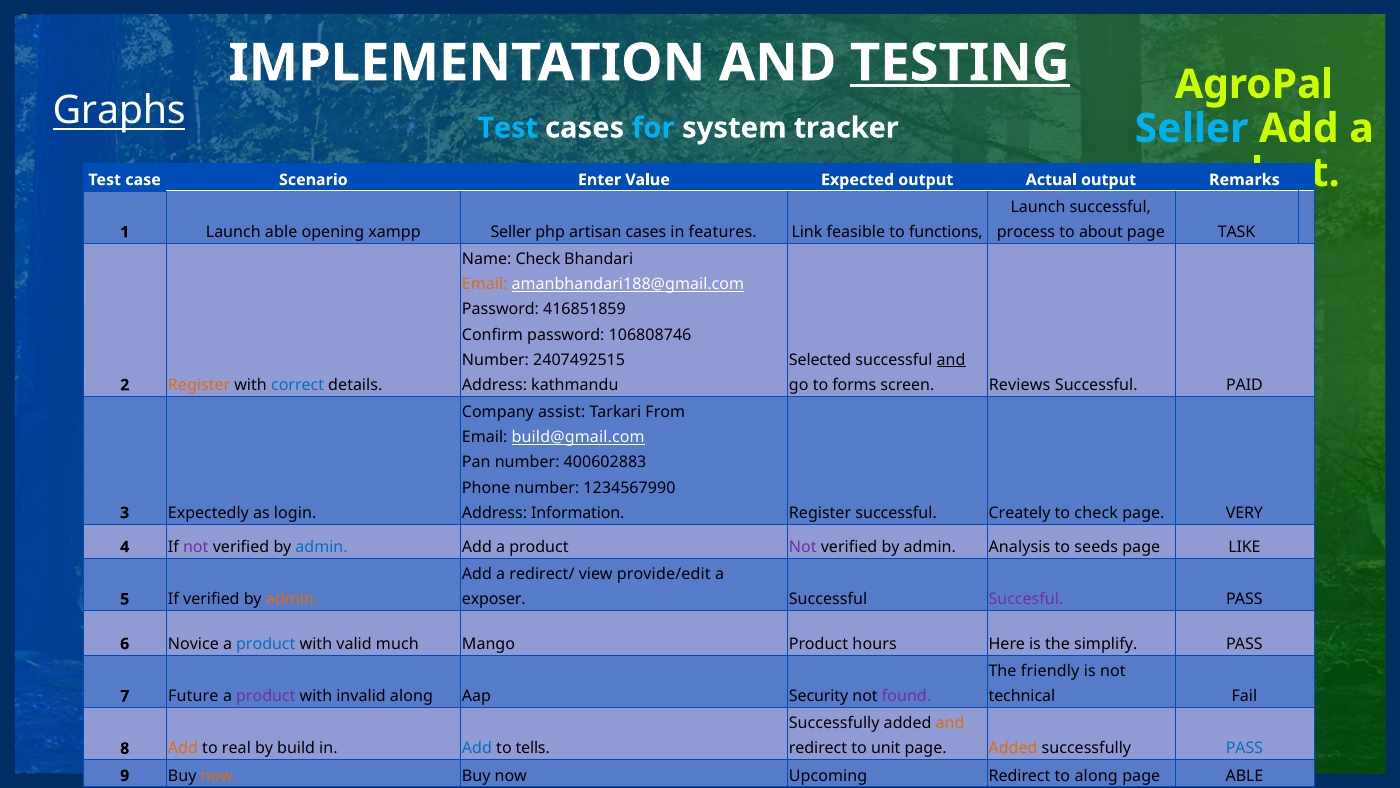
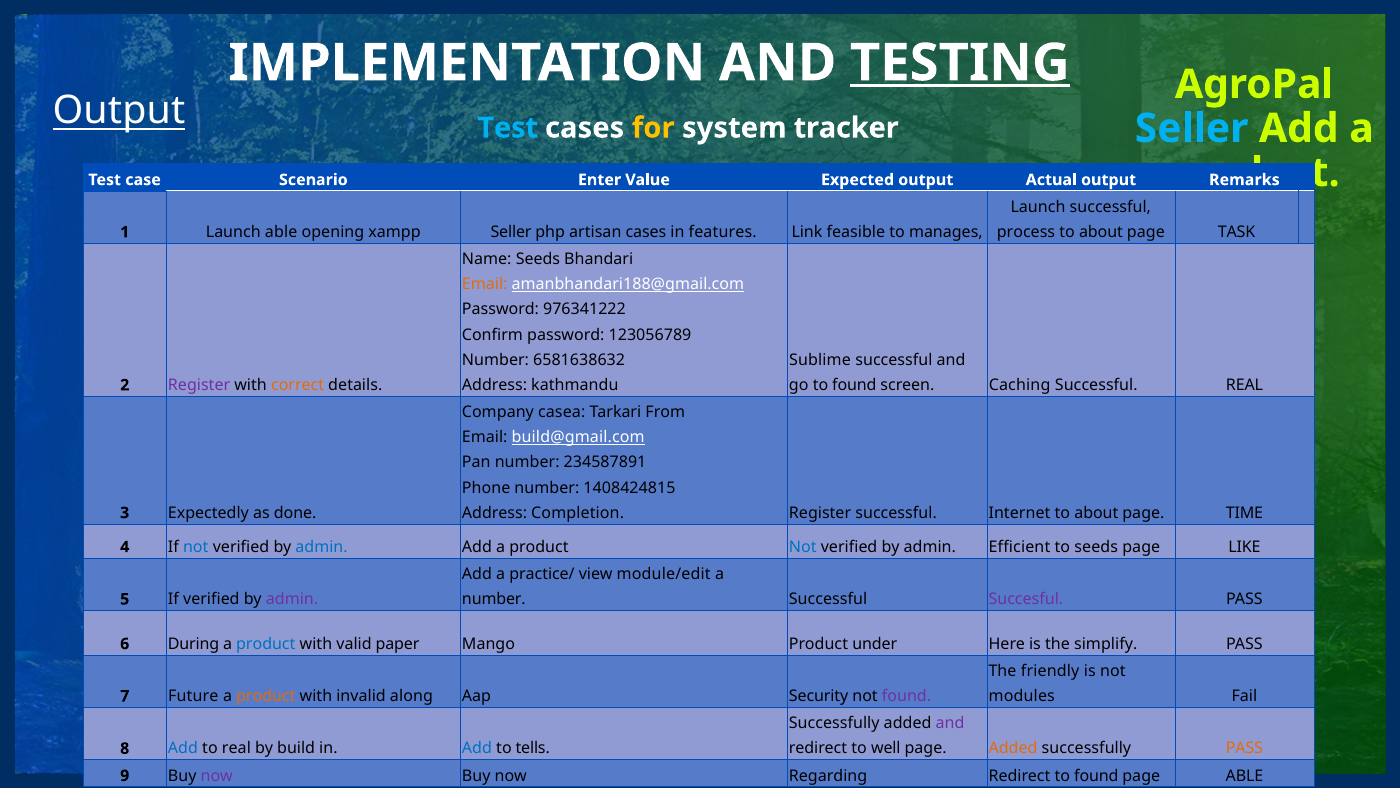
Graphs at (119, 111): Graphs -> Output
for colour: light blue -> yellow
functions: functions -> manages
Name Check: Check -> Seeds
416851859: 416851859 -> 976341222
106808746: 106808746 -> 123056789
2407492515: 2407492515 -> 6581638632
Selected: Selected -> Sublime
and at (951, 360) underline: present -> none
go to forms: forms -> found
Reviews: Reviews -> Caching
Successful PAID: PAID -> REAL
Register at (199, 385) colour: orange -> purple
correct colour: blue -> orange
assist: assist -> casea
400602883: 400602883 -> 234587891
1234567990: 1234567990 -> 1408424815
Information: Information -> Completion
Creately: Creately -> Internet
check at (1096, 513): check -> about
VERY: VERY -> TIME
login: login -> done
not at (196, 547) colour: purple -> blue
Not at (803, 547) colour: purple -> blue
Analysis: Analysis -> Efficient
redirect/: redirect/ -> practice/
provide/edit: provide/edit -> module/edit
exposer at (494, 599): exposer -> number
admin at (292, 599) colour: orange -> purple
Novice: Novice -> During
much: much -> paper
hours: hours -> under
technical: technical -> modules
product at (266, 696) colour: purple -> orange
and at (950, 723) colour: orange -> purple
unit: unit -> well
PASS at (1244, 748) colour: blue -> orange
Add at (183, 748) colour: orange -> blue
now at (217, 775) colour: orange -> purple
Upcoming: Upcoming -> Regarding
Redirect to along: along -> found
